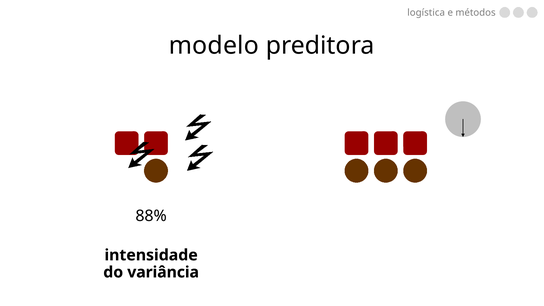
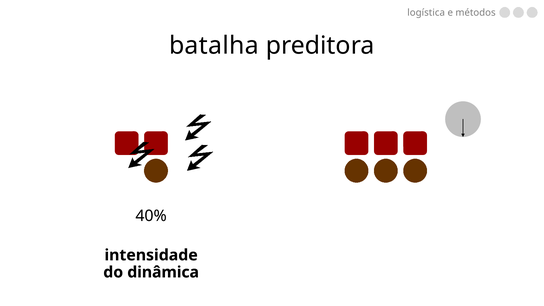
modelo: modelo -> batalha
88%: 88% -> 40%
variância: variância -> dinâmica
